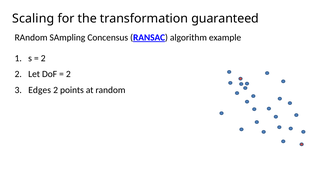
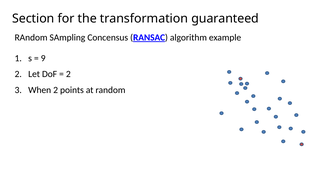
Scaling: Scaling -> Section
2 at (43, 58): 2 -> 9
Edges: Edges -> When
